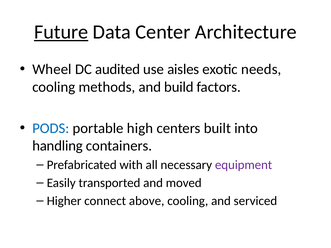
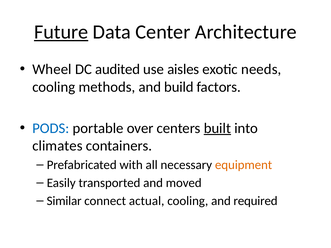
high: high -> over
built underline: none -> present
handling: handling -> climates
equipment colour: purple -> orange
Higher: Higher -> Similar
above: above -> actual
serviced: serviced -> required
